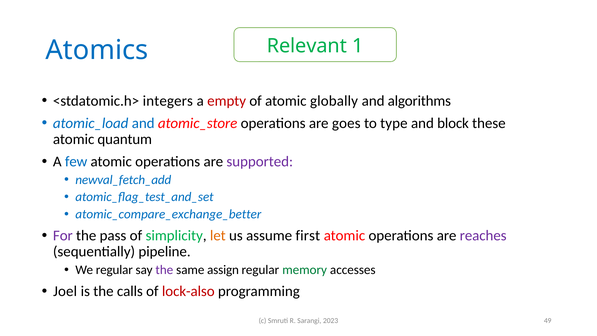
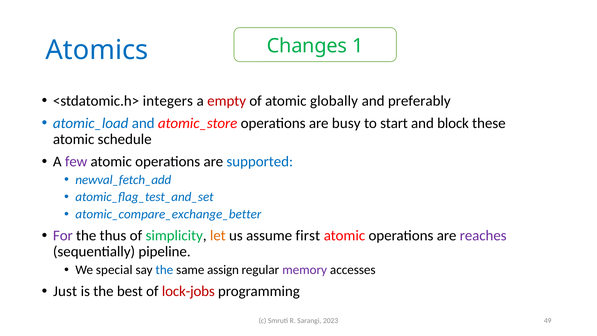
Relevant: Relevant -> Changes
algorithms: algorithms -> preferably
goes: goes -> busy
type: type -> start
quantum: quantum -> schedule
few colour: blue -> purple
supported colour: purple -> blue
pass: pass -> thus
We regular: regular -> special
the at (164, 270) colour: purple -> blue
memory colour: green -> purple
Joel: Joel -> Just
calls: calls -> best
lock-also: lock-also -> lock-jobs
